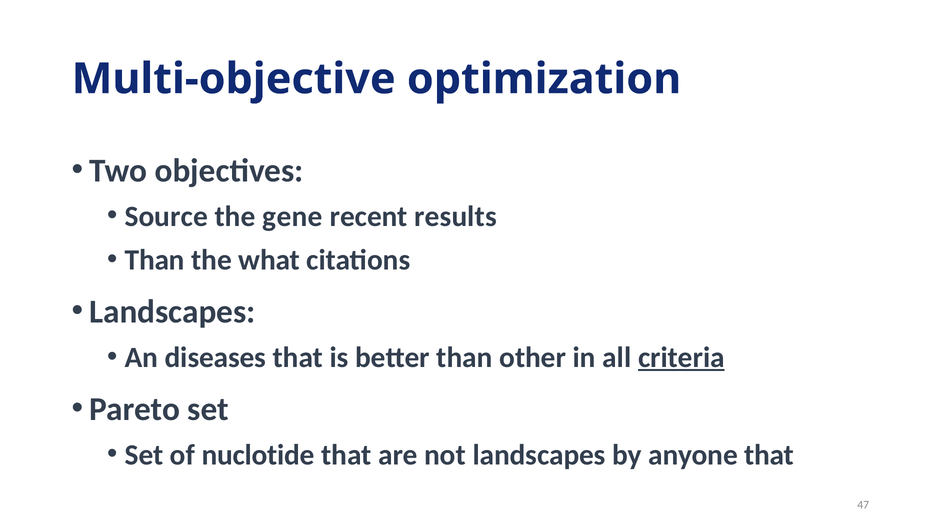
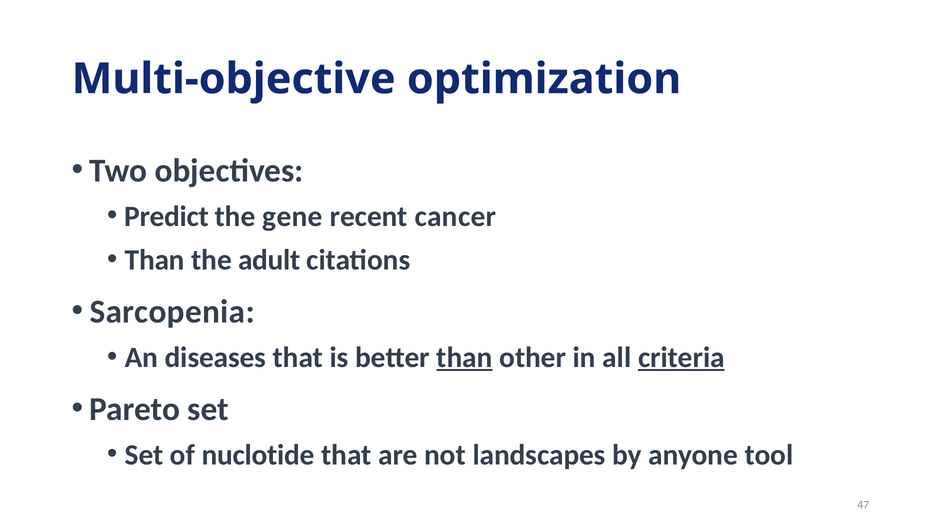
Source: Source -> Predict
results: results -> cancer
what: what -> adult
Landscapes at (172, 312): Landscapes -> Sarcopenia
than at (464, 358) underline: none -> present
anyone that: that -> tool
